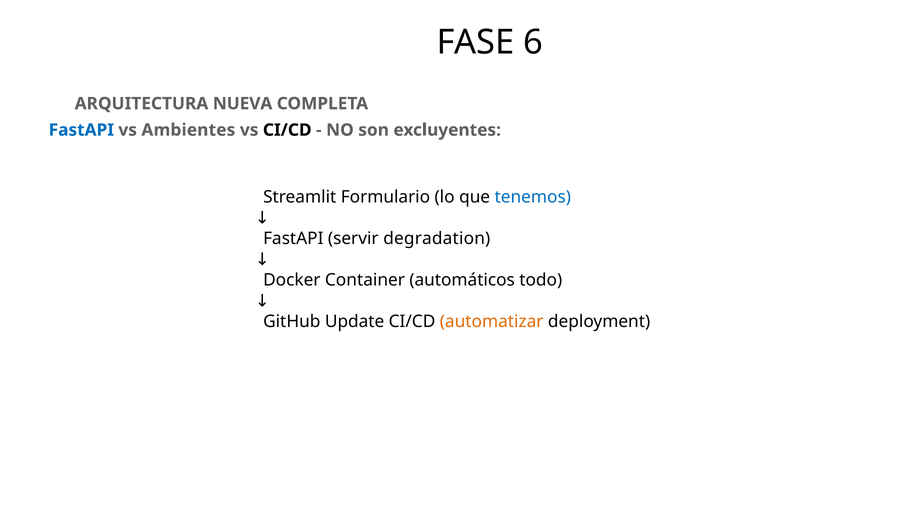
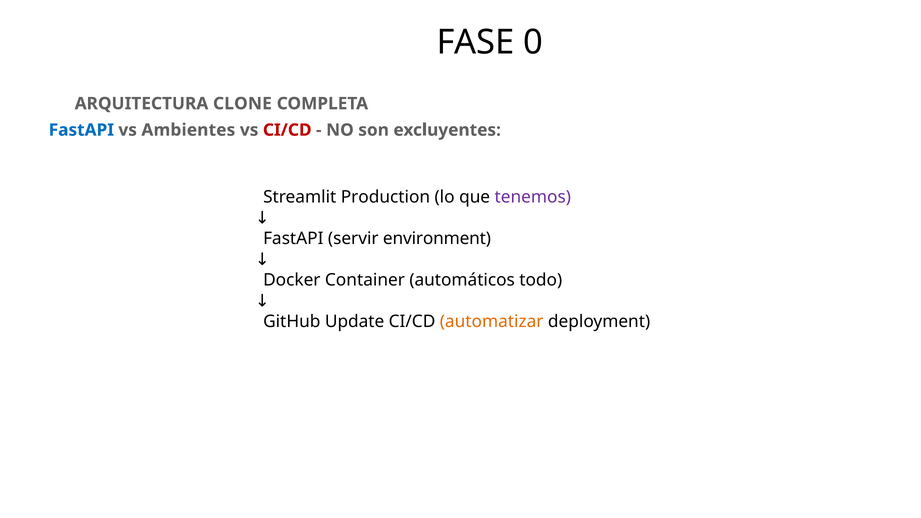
6: 6 -> 0
NUEVA: NUEVA -> CLONE
CI/CD at (287, 130) colour: black -> red
Formulario: Formulario -> Production
tenemos colour: blue -> purple
degradation: degradation -> environment
